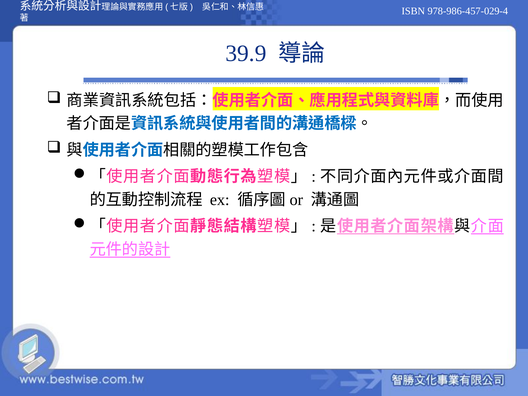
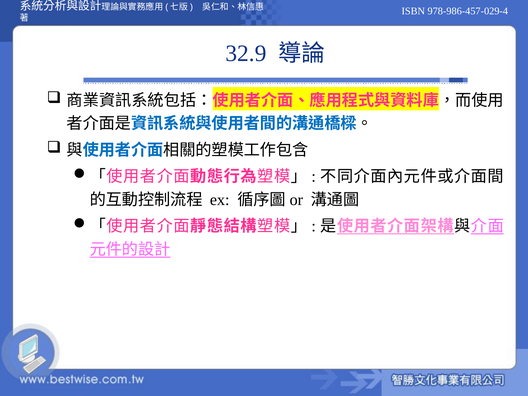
39.9: 39.9 -> 32.9
